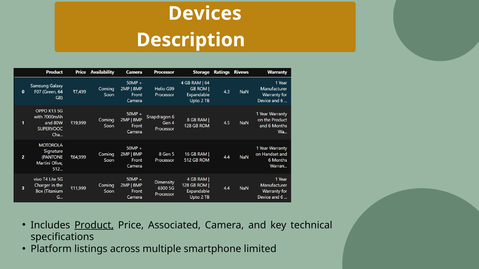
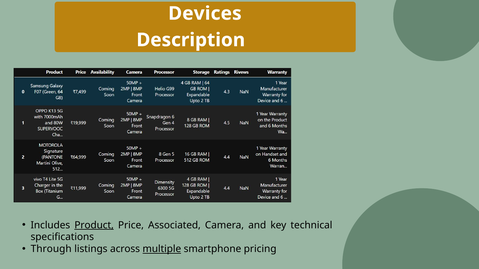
Platform: Platform -> Through
multiple underline: none -> present
limited: limited -> pricing
